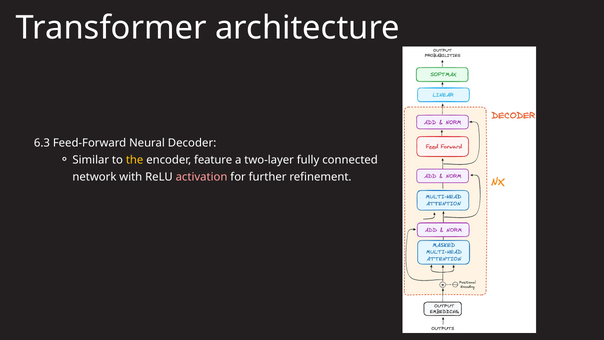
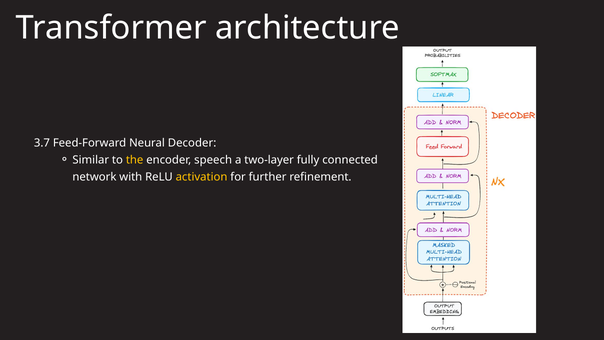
6.3: 6.3 -> 3.7
feature: feature -> speech
activation colour: pink -> yellow
